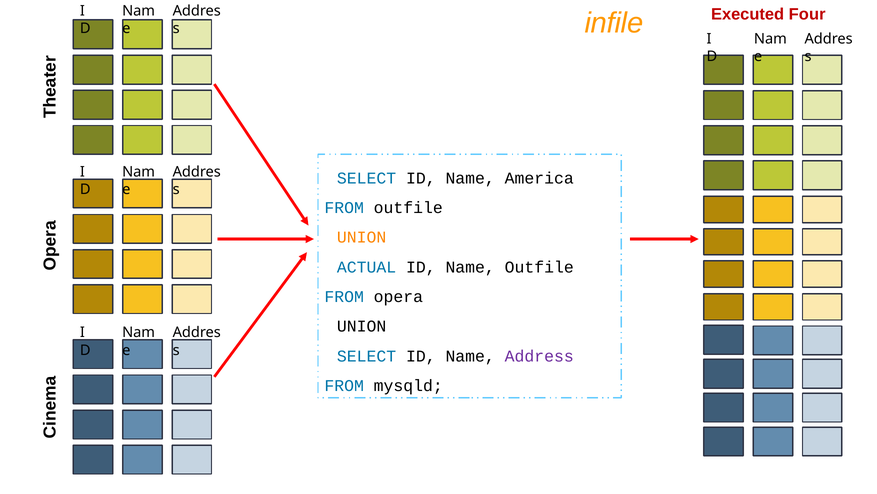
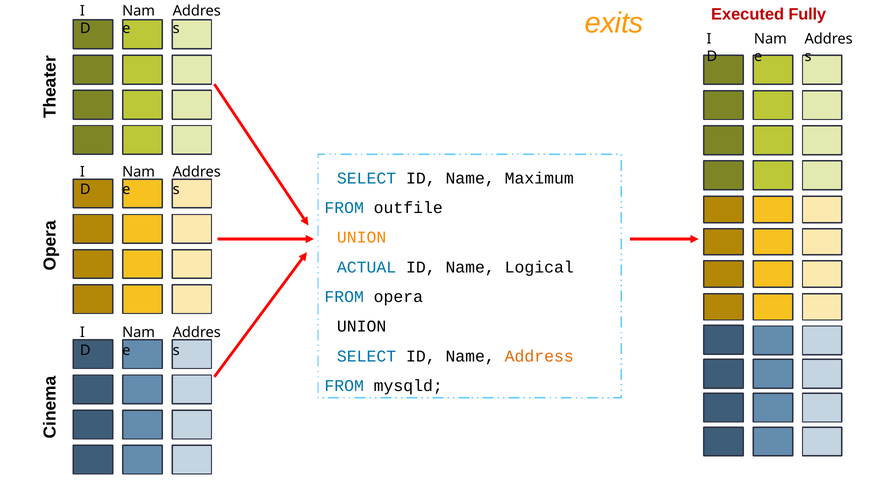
Four: Four -> Fully
infile: infile -> exits
America: America -> Maximum
Name Outfile: Outfile -> Logical
Address colour: purple -> orange
